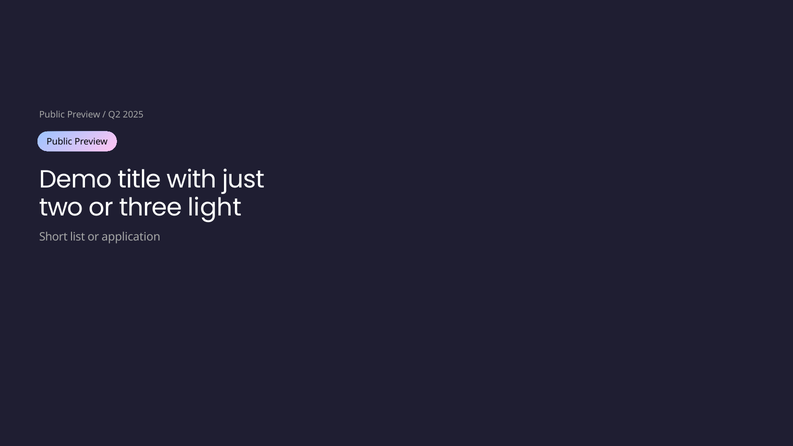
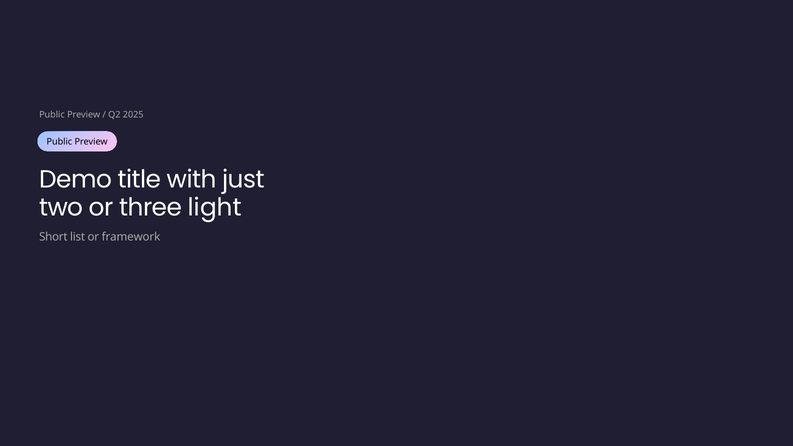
application: application -> framework
